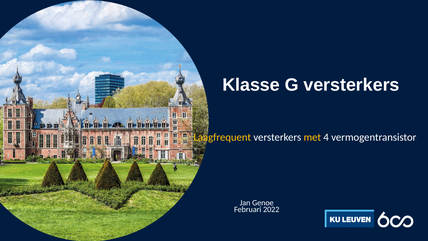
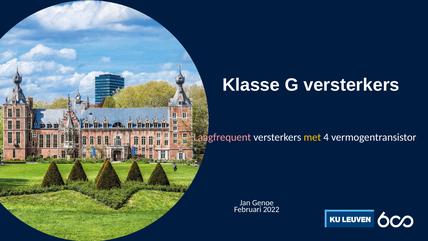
Laagfrequent colour: yellow -> pink
